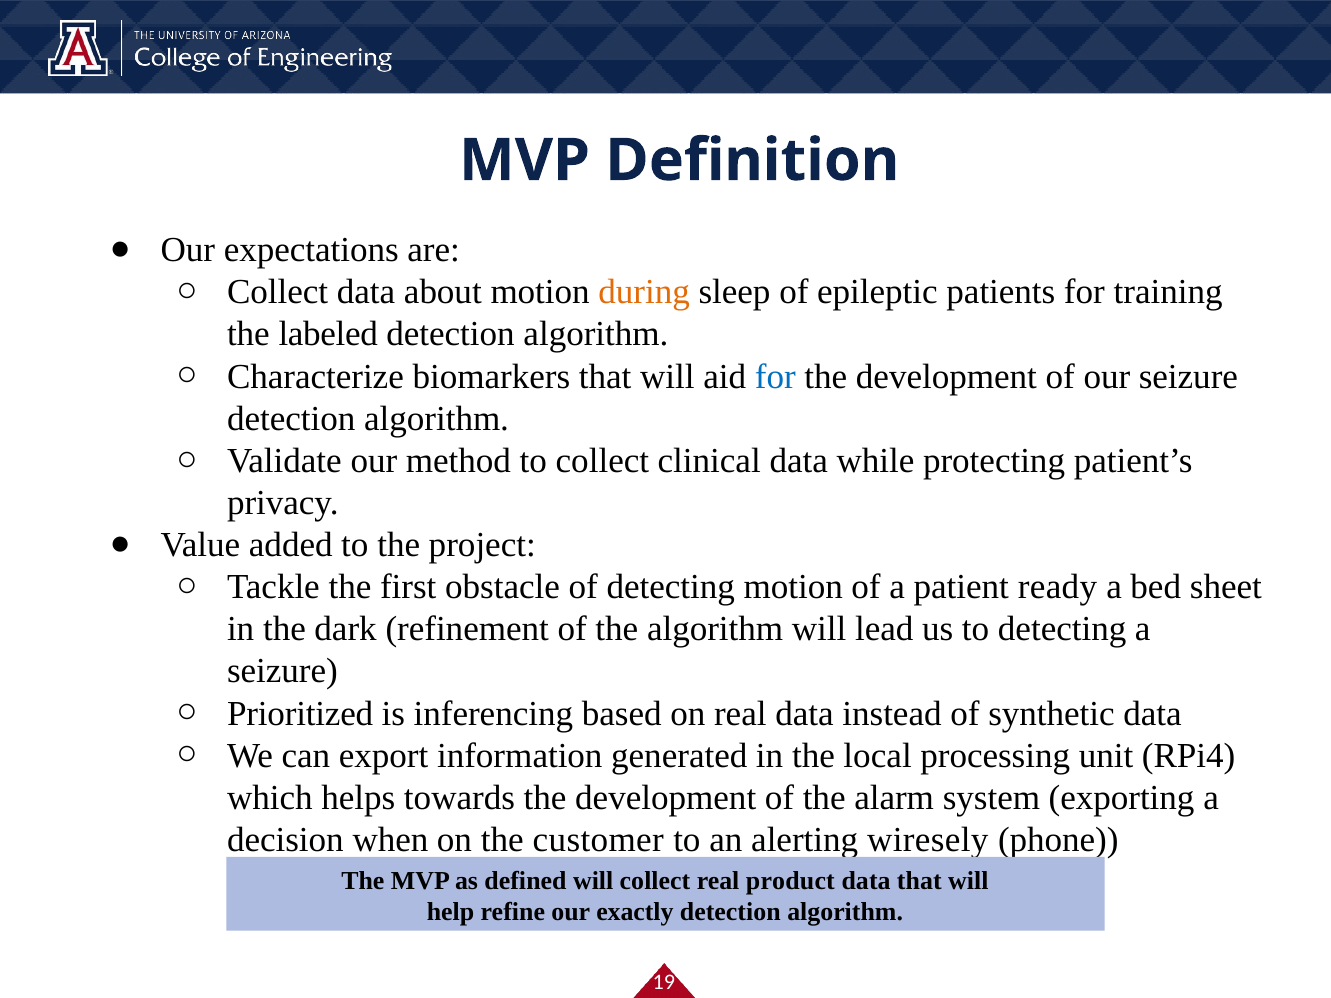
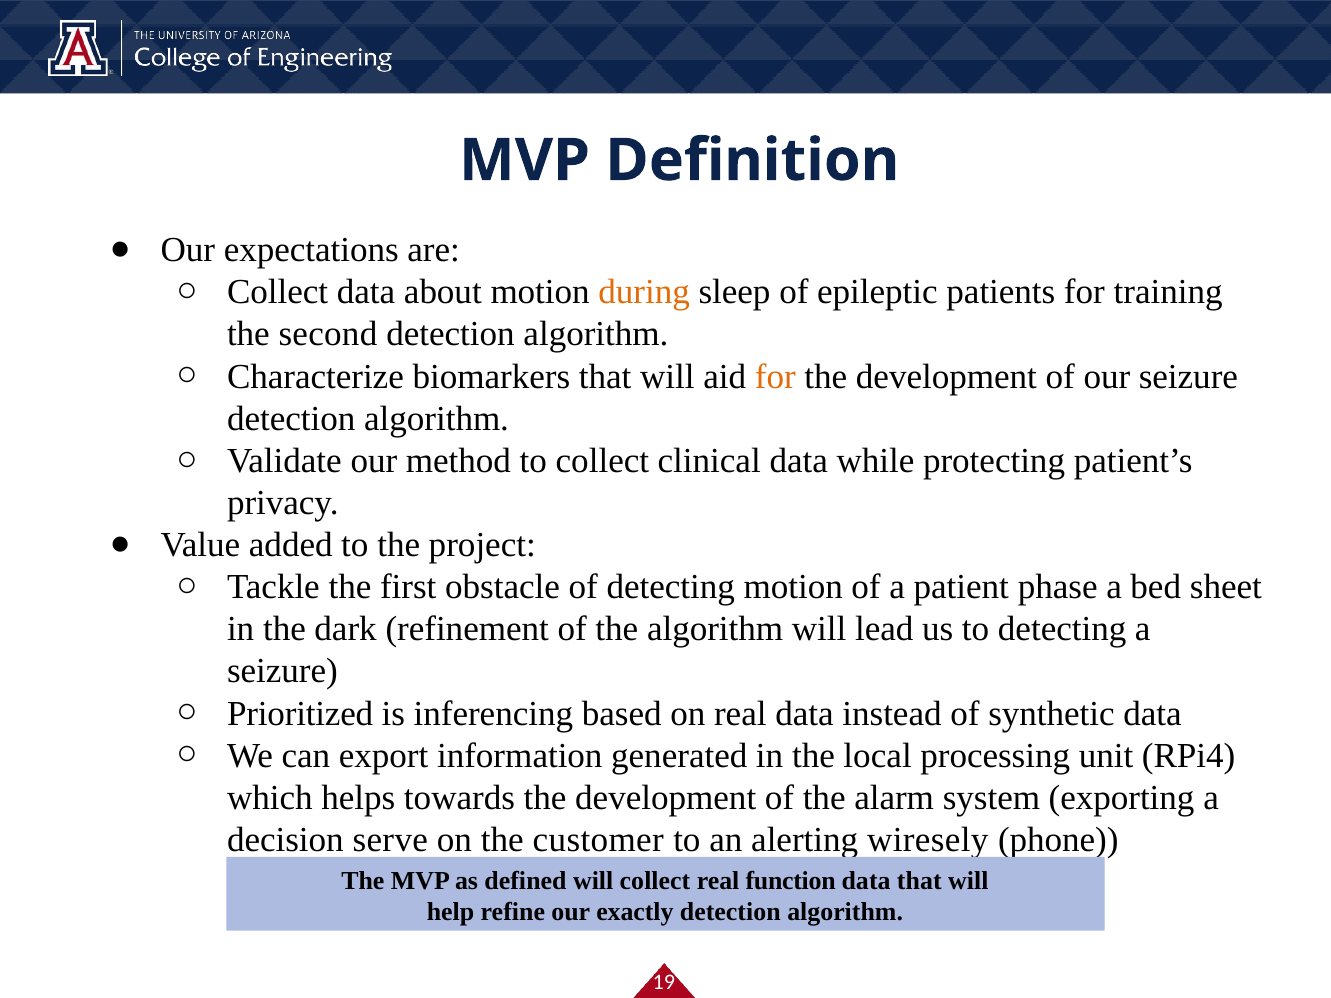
labeled: labeled -> second
for at (775, 377) colour: blue -> orange
ready: ready -> phase
when: when -> serve
product: product -> function
